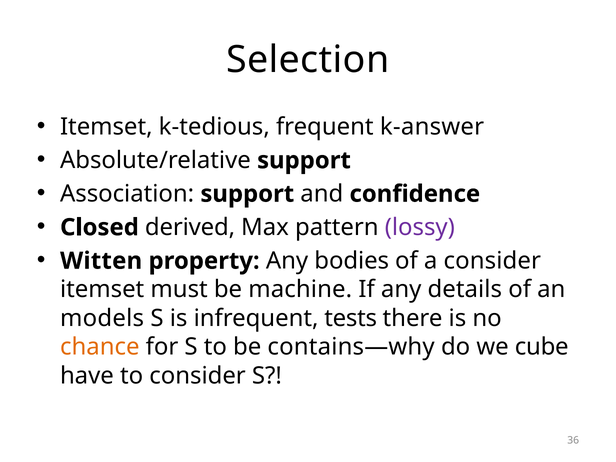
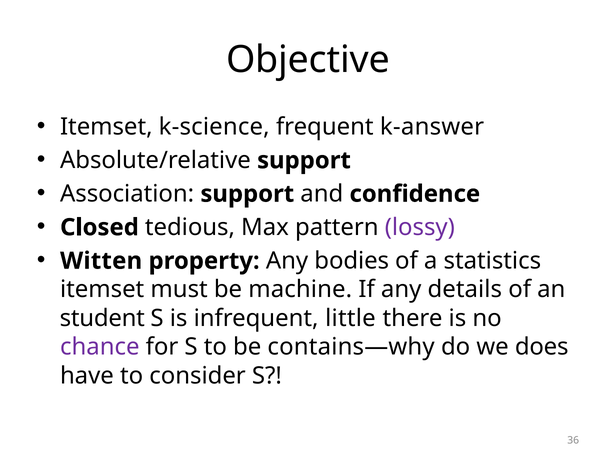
Selection: Selection -> Objective
k-tedious: k-tedious -> k-science
derived: derived -> tedious
a consider: consider -> statistics
models: models -> student
tests: tests -> little
chance colour: orange -> purple
cube: cube -> does
